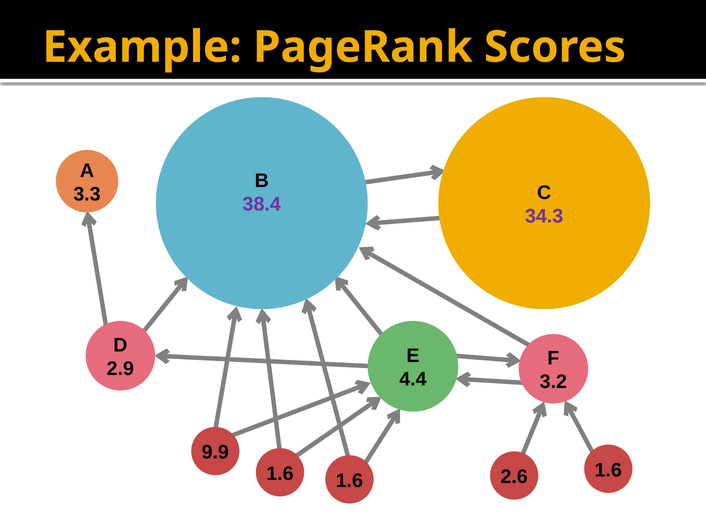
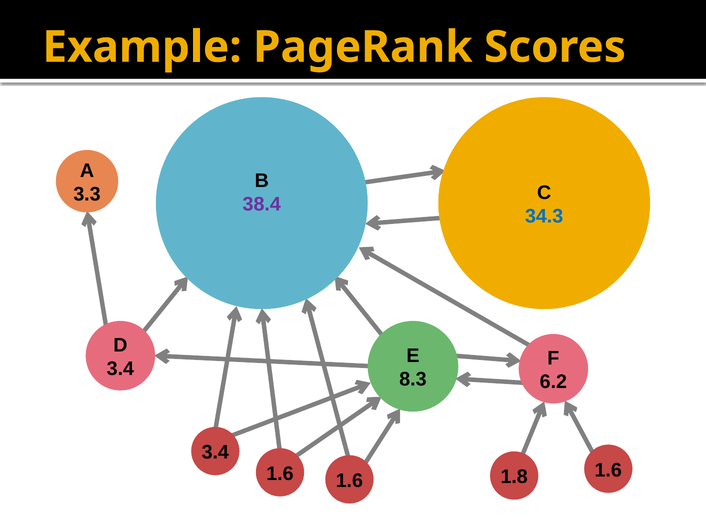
34.3 colour: purple -> blue
2.9 at (120, 368): 2.9 -> 3.4
4.4: 4.4 -> 8.3
3.2: 3.2 -> 6.2
9.9 at (215, 452): 9.9 -> 3.4
2.6: 2.6 -> 1.8
